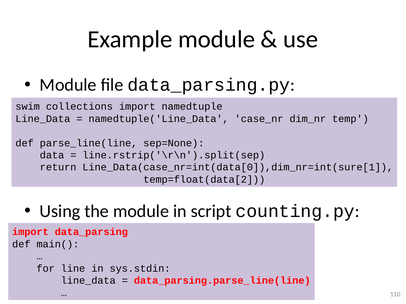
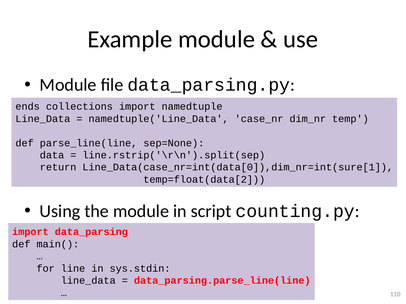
swim: swim -> ends
